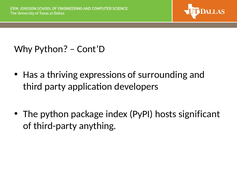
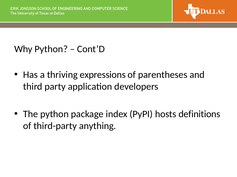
surrounding: surrounding -> parentheses
significant: significant -> definitions
